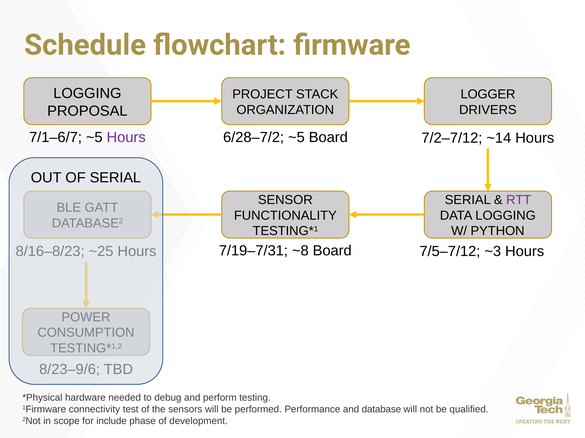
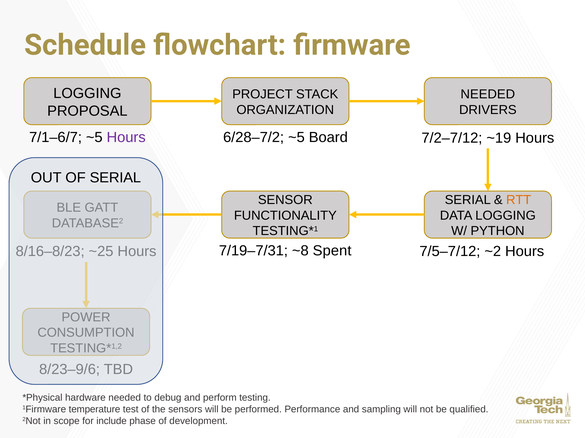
LOGGER at (488, 94): LOGGER -> NEEDED
~14: ~14 -> ~19
RTT colour: purple -> orange
~8 Board: Board -> Spent
~3: ~3 -> ~2
connectivity: connectivity -> temperature
database: database -> sampling
